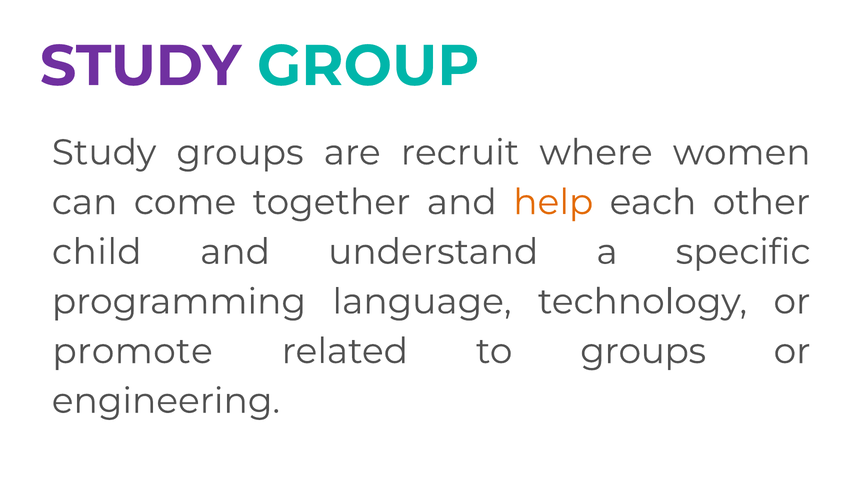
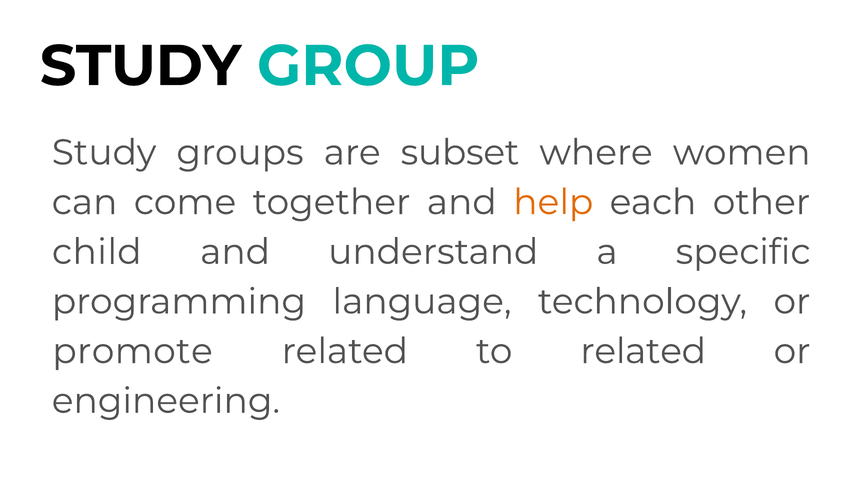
STUDY at (141, 66) colour: purple -> black
recruit: recruit -> subset
to groups: groups -> related
